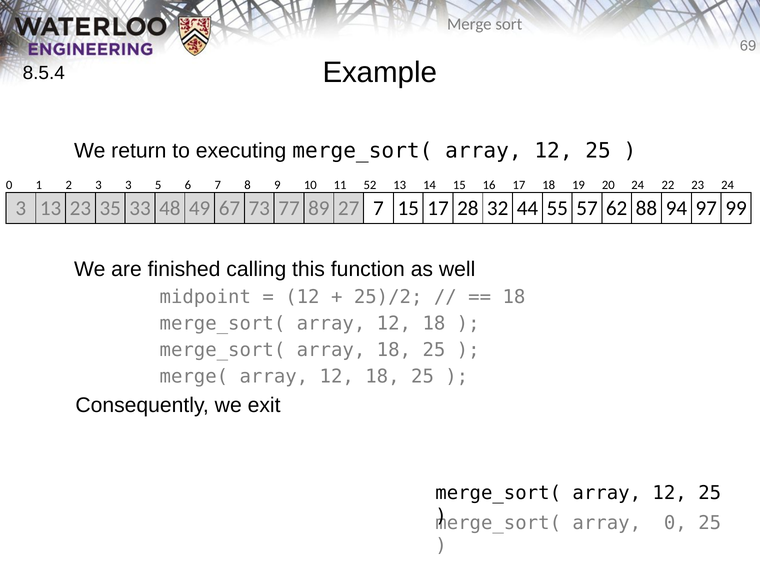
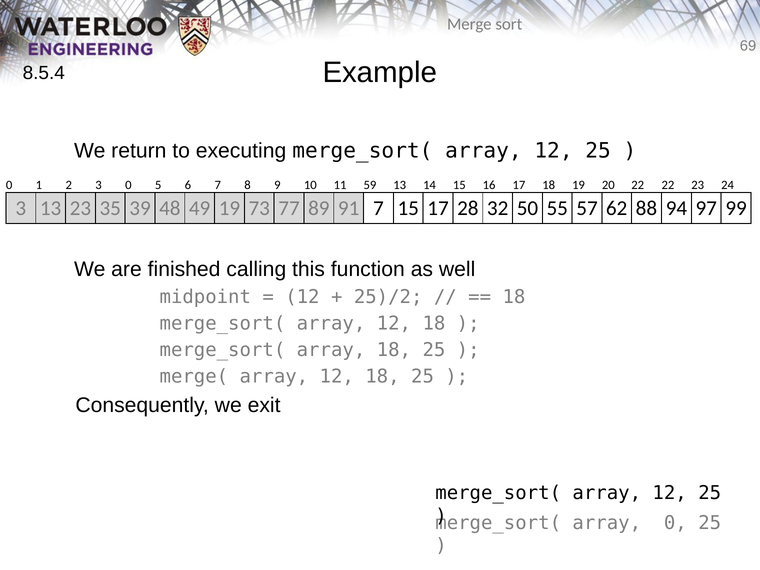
3 3: 3 -> 0
52: 52 -> 59
20 24: 24 -> 22
33: 33 -> 39
49 67: 67 -> 19
27: 27 -> 91
44: 44 -> 50
